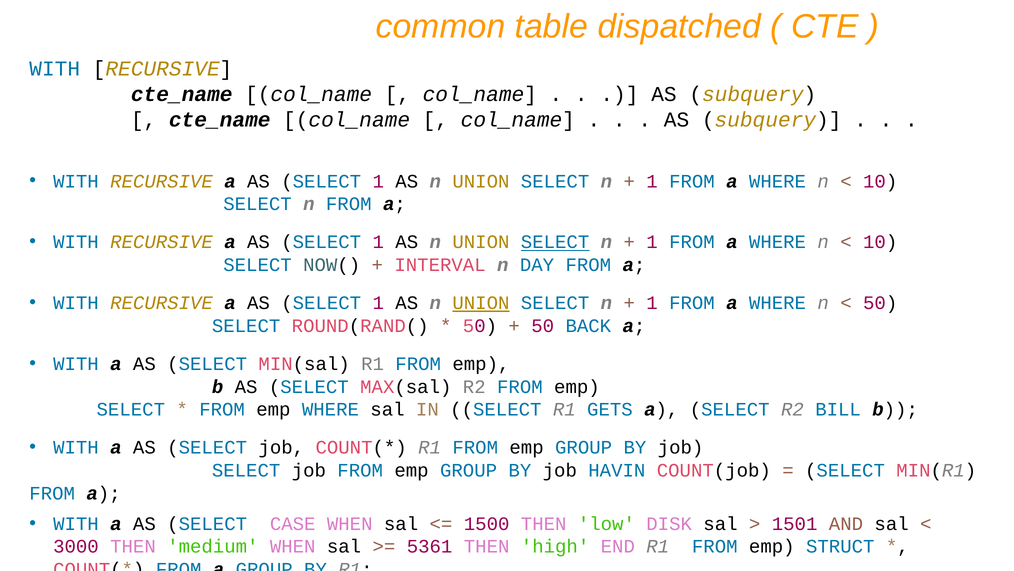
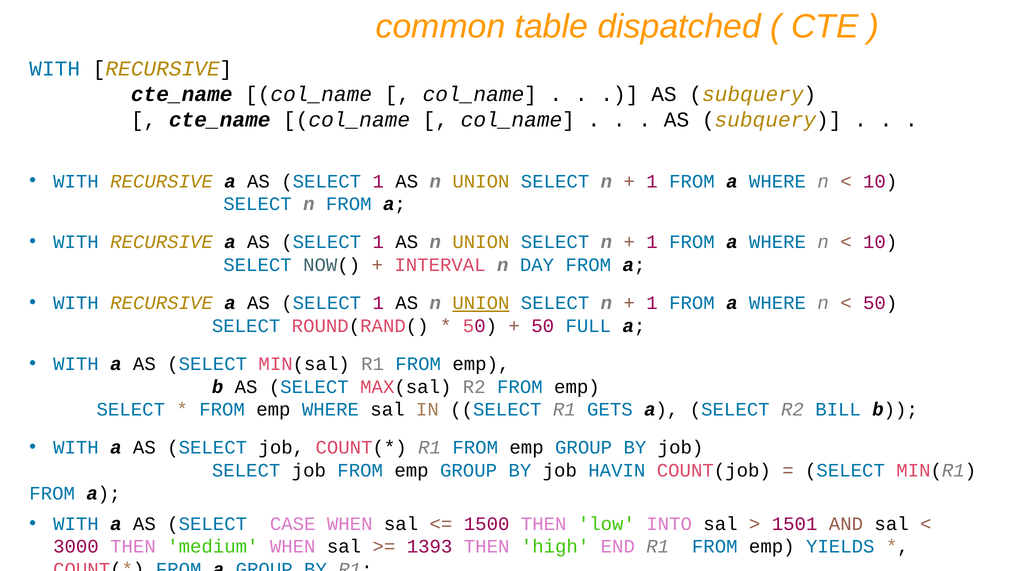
SELECT at (555, 242) underline: present -> none
BACK: BACK -> FULL
DISK: DISK -> INTO
5361: 5361 -> 1393
STRUCT: STRUCT -> YIELDS
